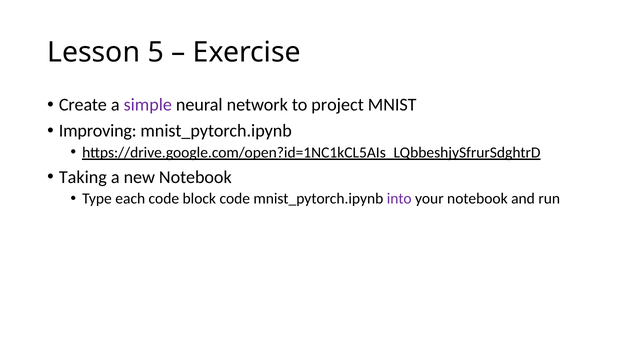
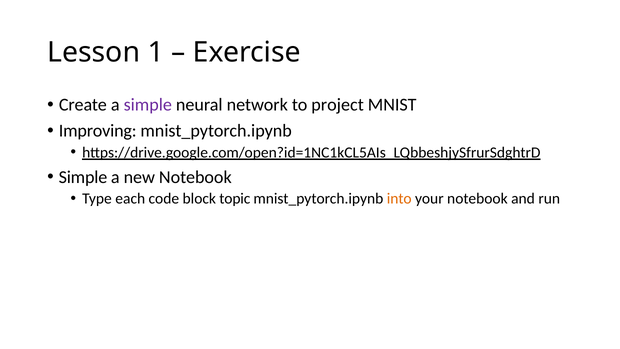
5: 5 -> 1
Taking at (83, 177): Taking -> Simple
block code: code -> topic
into colour: purple -> orange
